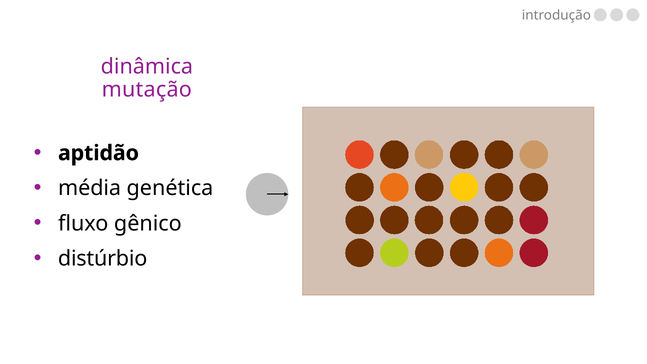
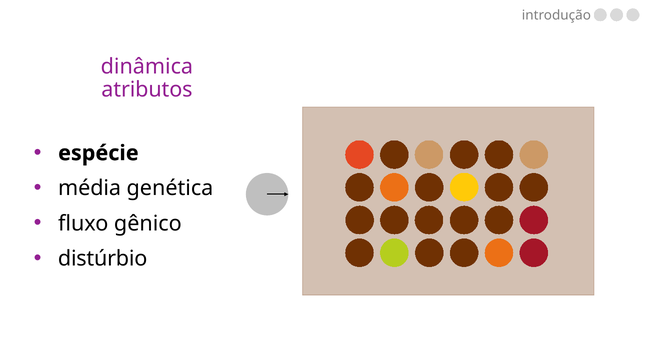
mutação: mutação -> atributos
aptidão: aptidão -> espécie
